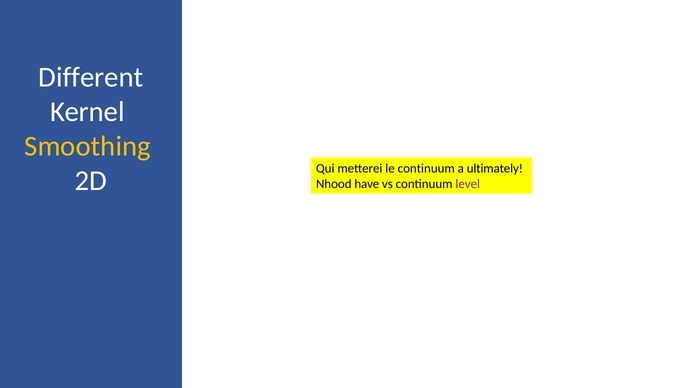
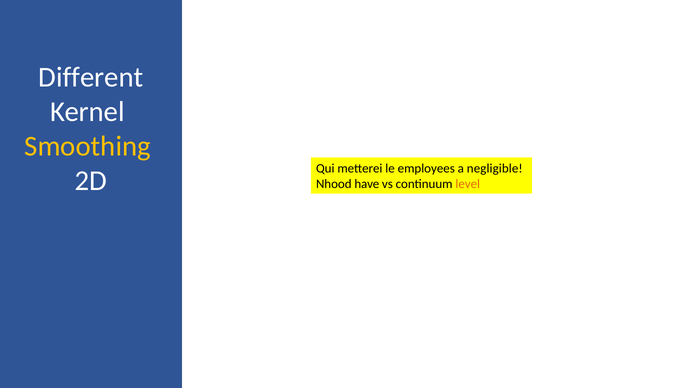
le continuum: continuum -> employees
ultimately: ultimately -> negligible
level colour: purple -> orange
